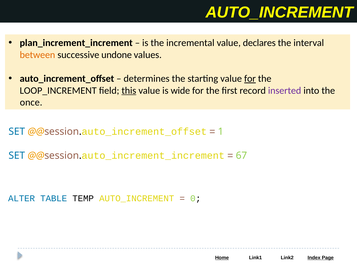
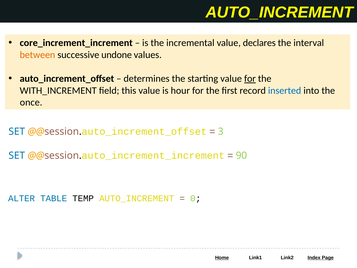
plan_increment_increment: plan_increment_increment -> core_increment_increment
LOOP_INCREMENT: LOOP_INCREMENT -> WITH_INCREMENT
this underline: present -> none
wide: wide -> hour
inserted colour: purple -> blue
1: 1 -> 3
67: 67 -> 90
